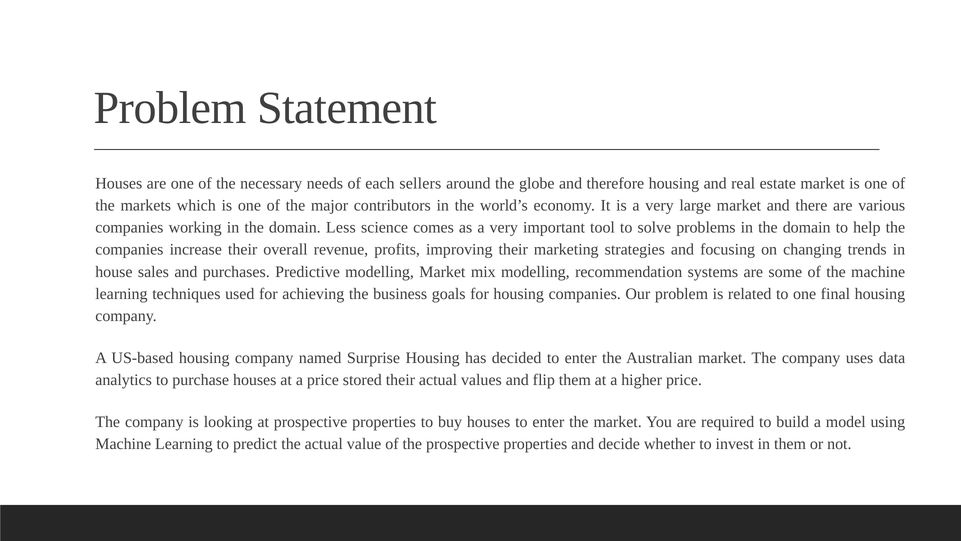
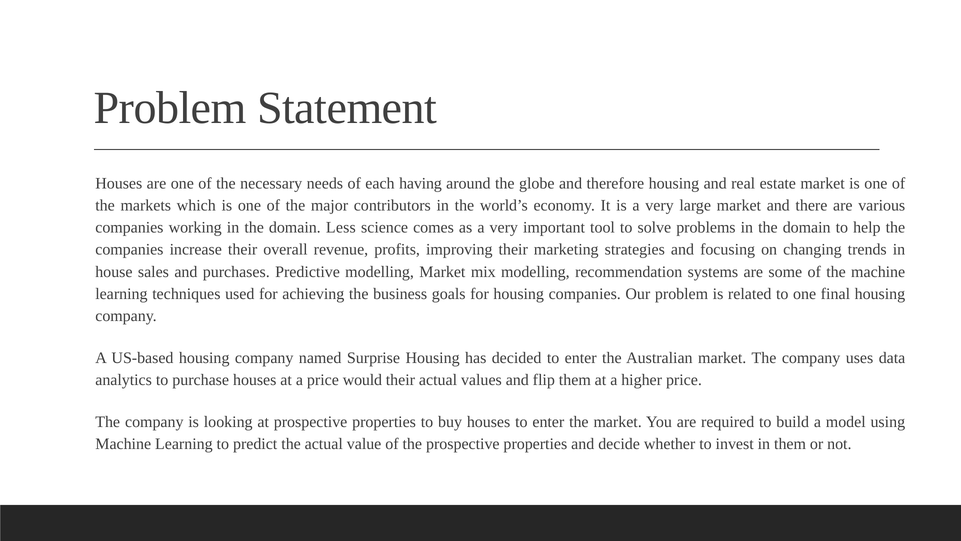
sellers: sellers -> having
stored: stored -> would
